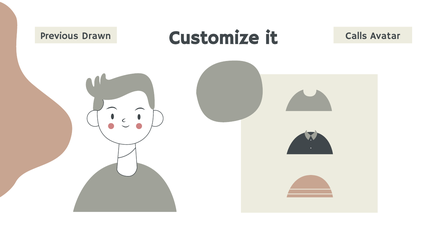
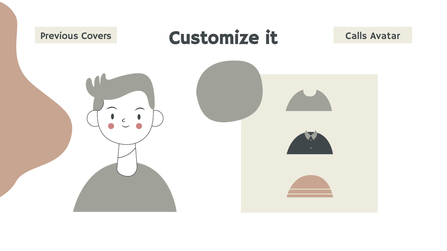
Drawn: Drawn -> Covers
